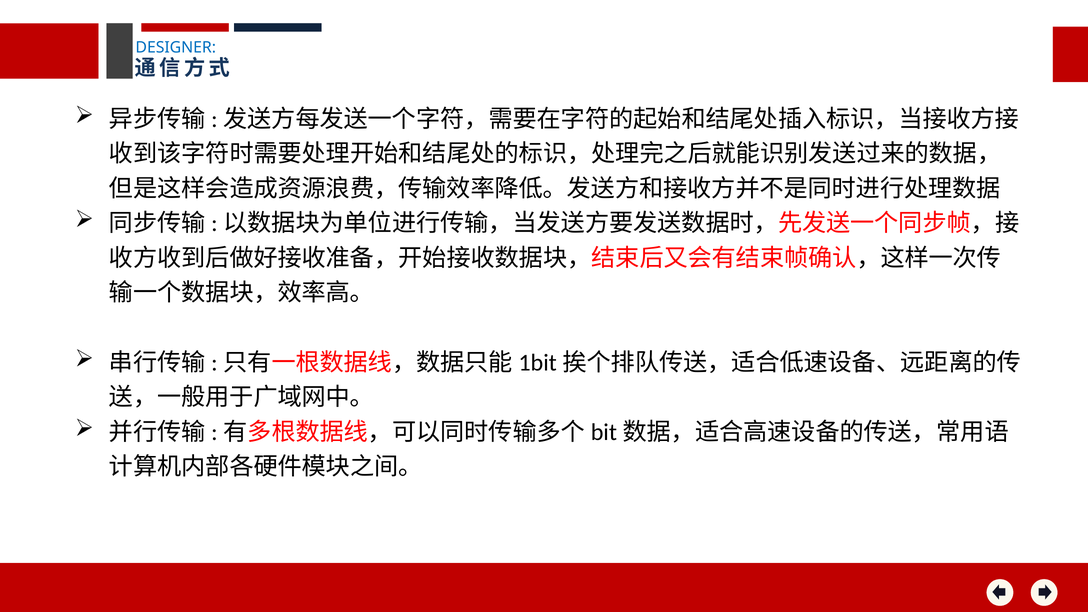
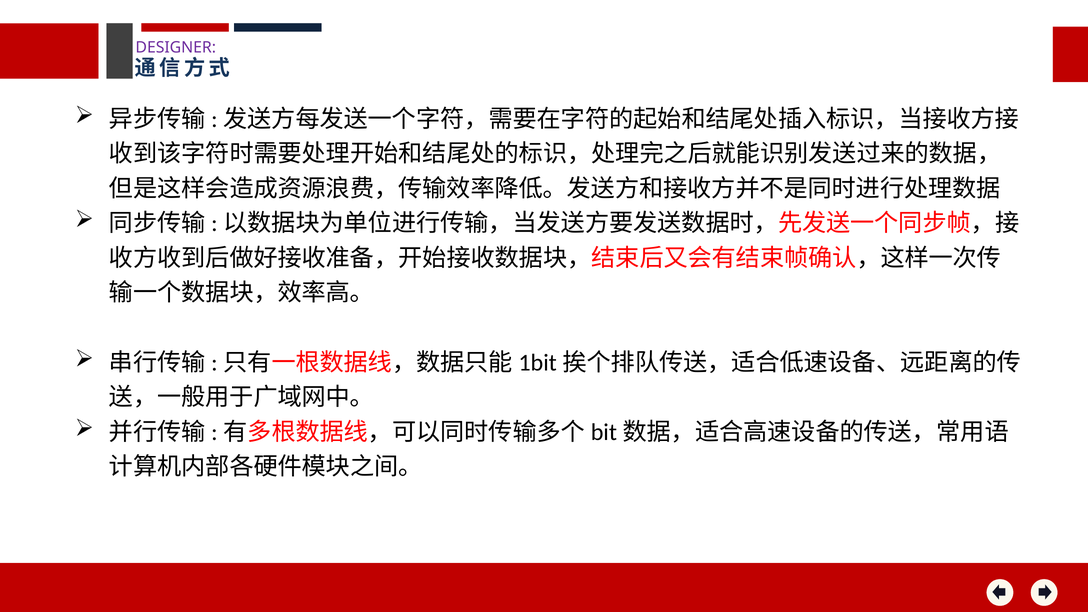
DESIGNER colour: blue -> purple
